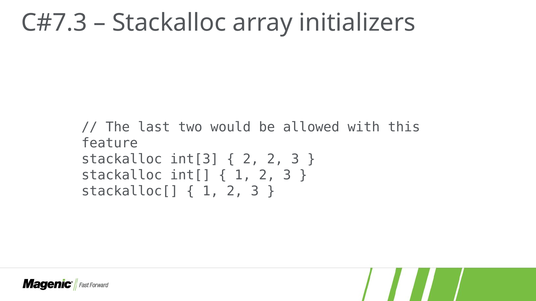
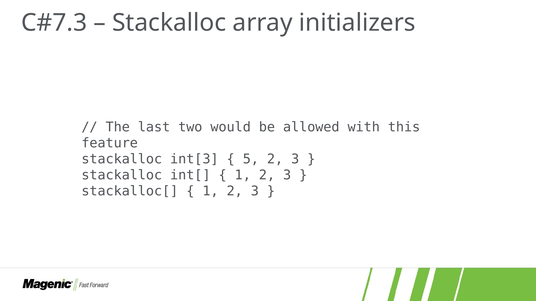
2 at (251, 159): 2 -> 5
